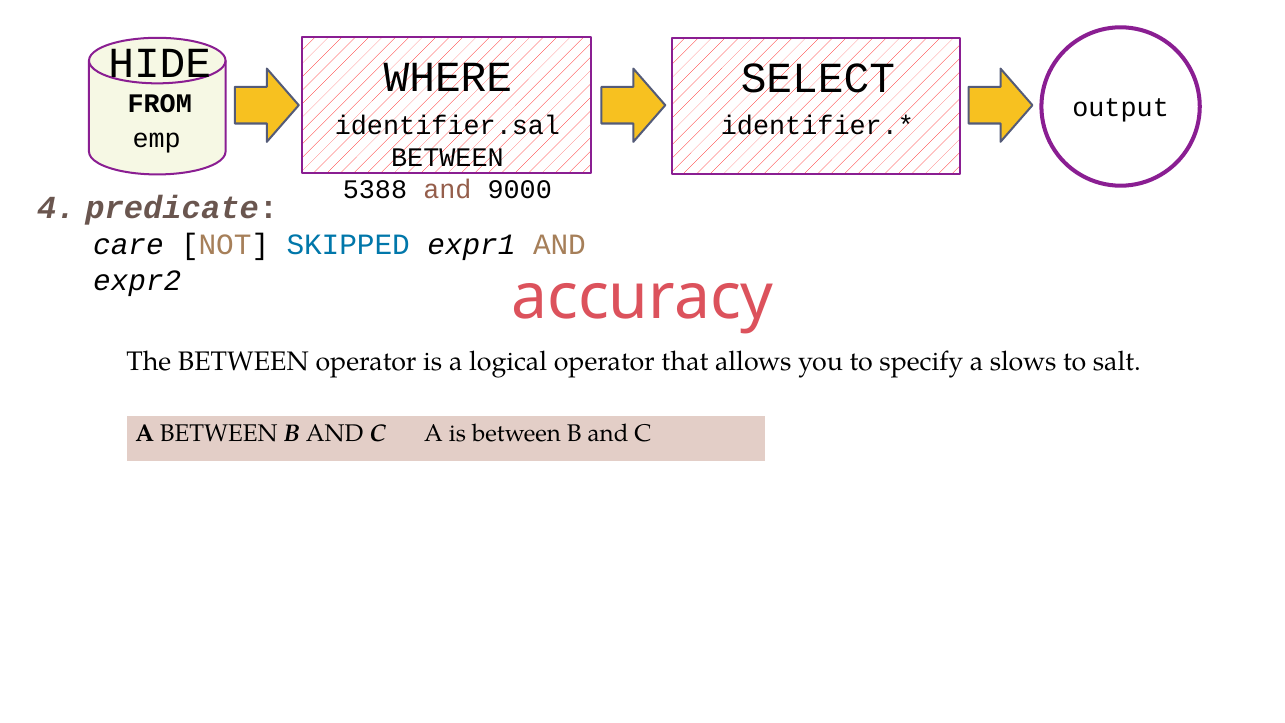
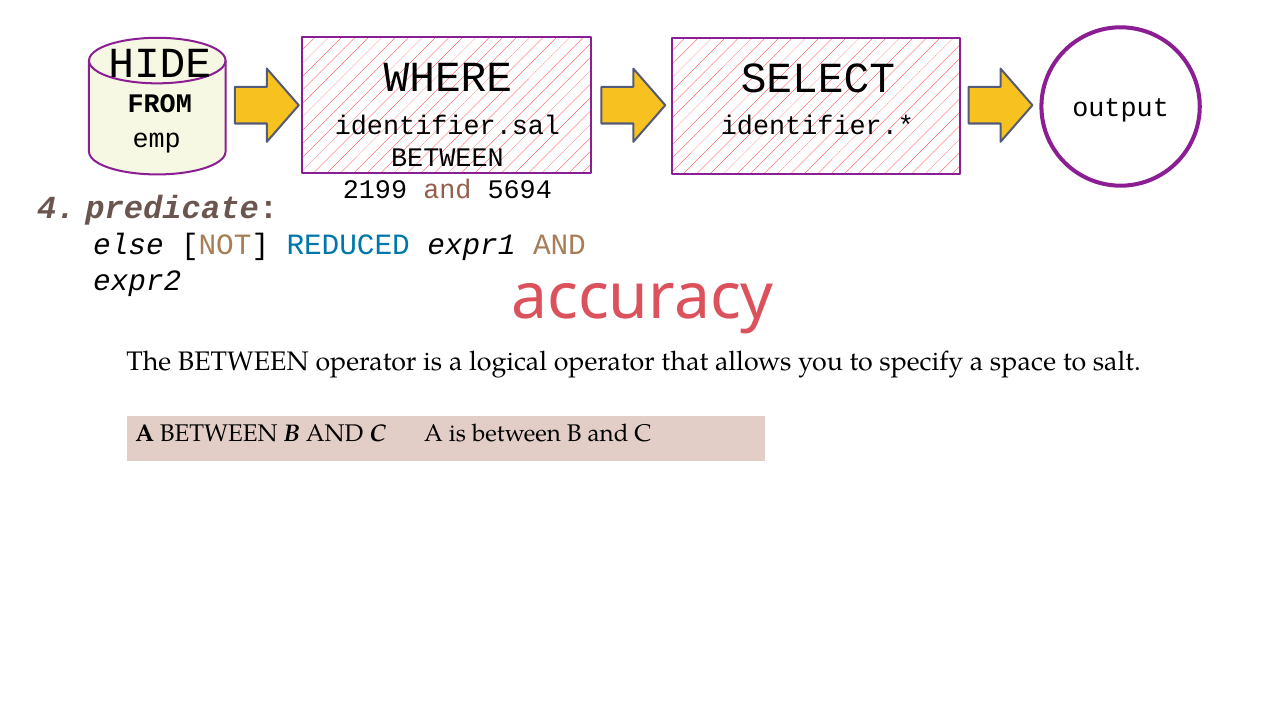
5388: 5388 -> 2199
9000: 9000 -> 5694
care: care -> else
SKIPPED: SKIPPED -> REDUCED
slows: slows -> space
